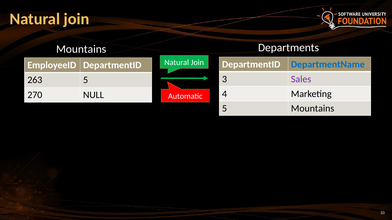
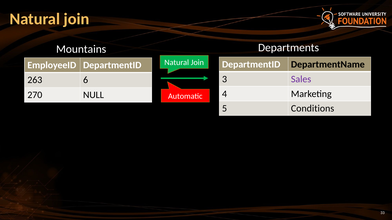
DepartmentName colour: blue -> black
263 5: 5 -> 6
5 Mountains: Mountains -> Conditions
